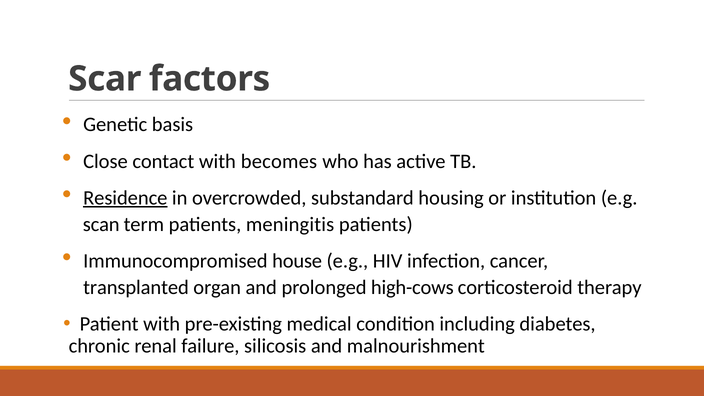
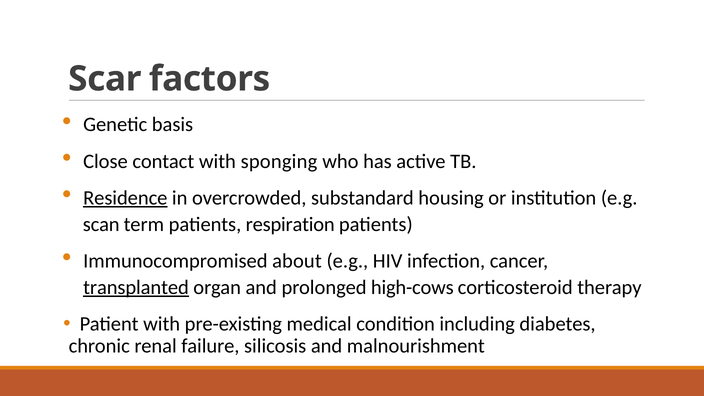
becomes: becomes -> sponging
meningitis: meningitis -> respiration
house: house -> about
transplanted underline: none -> present
